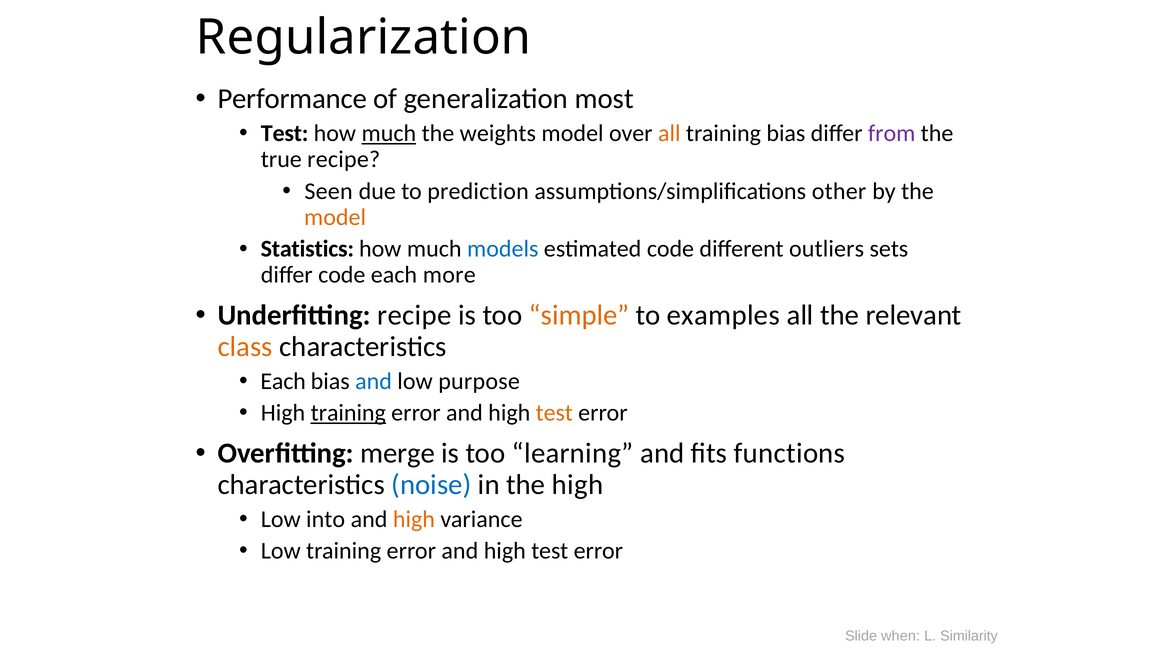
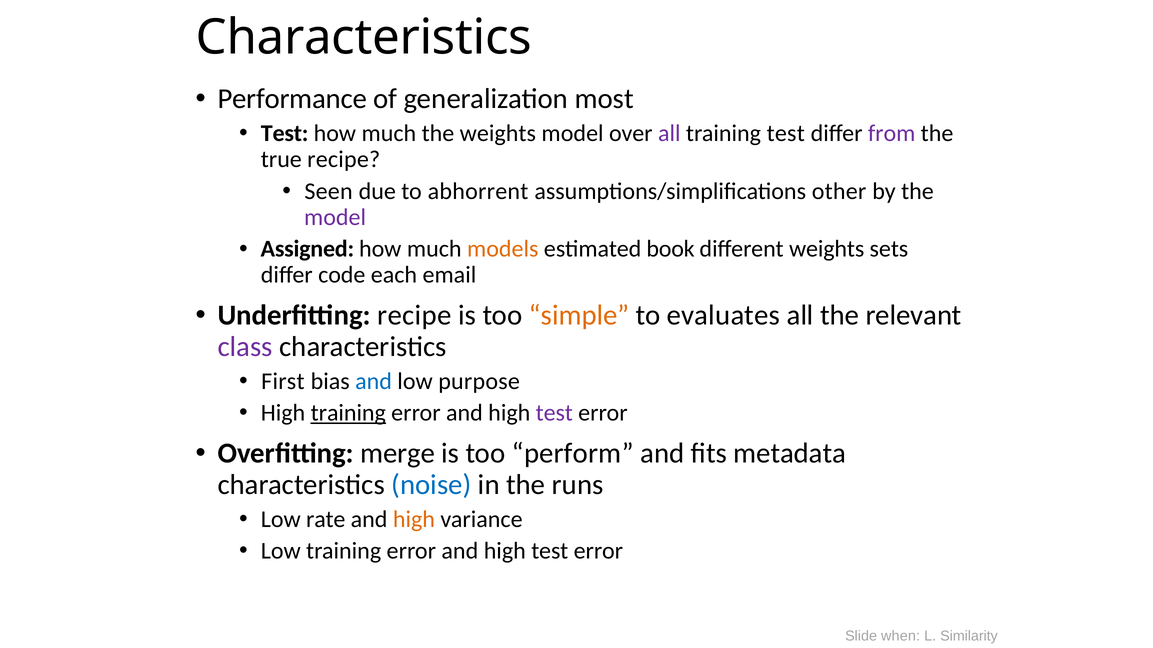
Regularization at (364, 38): Regularization -> Characteristics
much at (389, 134) underline: present -> none
all at (669, 134) colour: orange -> purple
training bias: bias -> test
prediction: prediction -> abhorrent
model at (335, 217) colour: orange -> purple
Statistics: Statistics -> Assigned
models colour: blue -> orange
estimated code: code -> book
different outliers: outliers -> weights
more: more -> email
examples: examples -> evaluates
class colour: orange -> purple
Each at (283, 381): Each -> First
test at (554, 413) colour: orange -> purple
learning: learning -> perform
functions: functions -> metadata
the high: high -> runs
into: into -> rate
